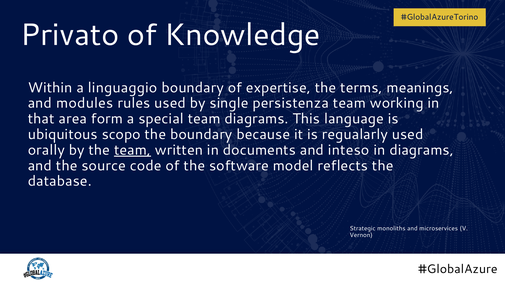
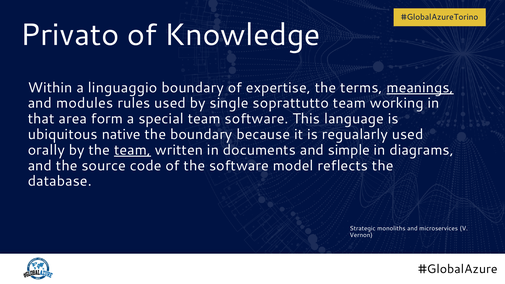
meanings underline: none -> present
persistenza: persistenza -> soprattutto
team diagrams: diagrams -> software
scopo: scopo -> native
inteso: inteso -> simple
